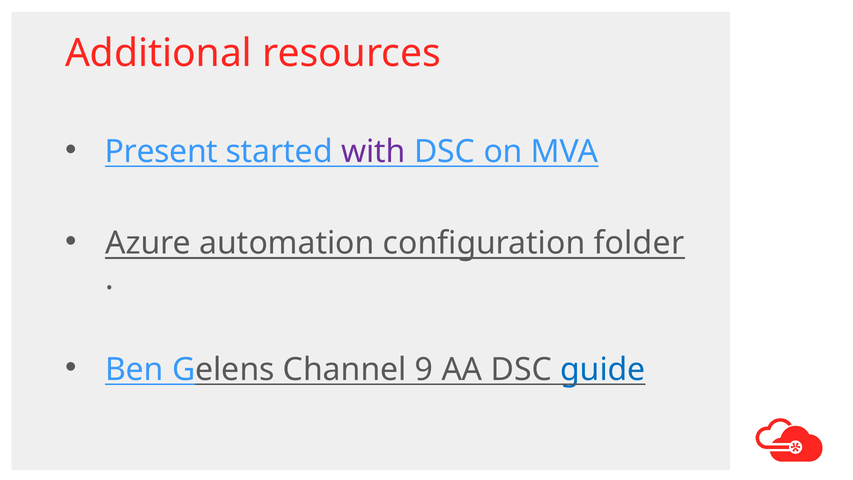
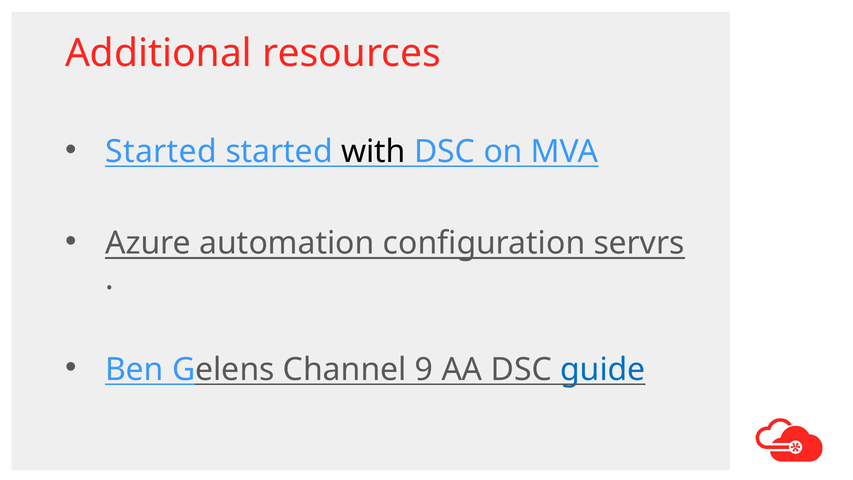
Present at (161, 152): Present -> Started
with colour: purple -> black
folder: folder -> servrs
